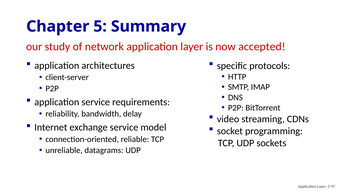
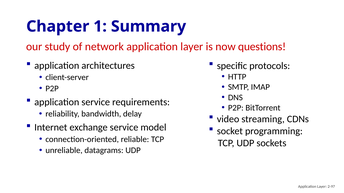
5: 5 -> 1
accepted: accepted -> questions
